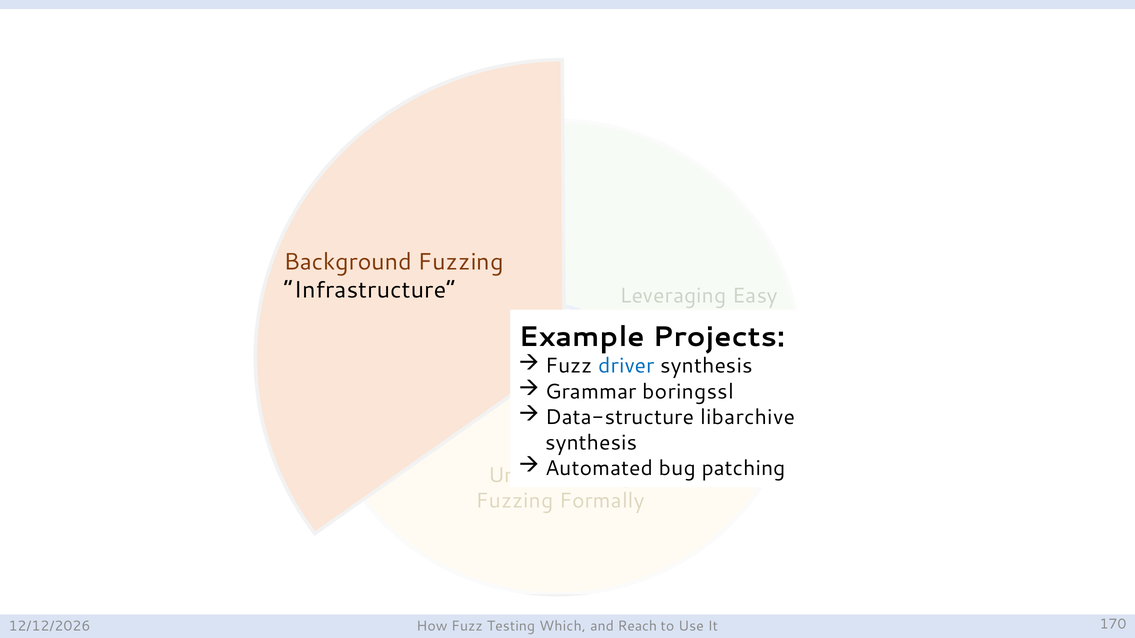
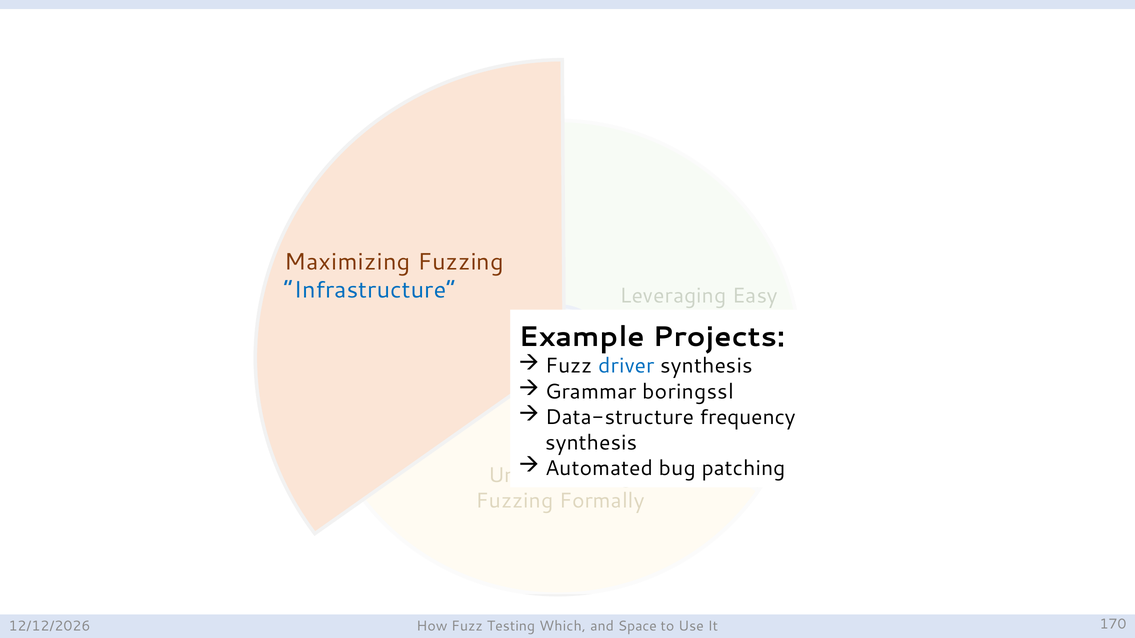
Background: Background -> Maximizing
Infrastructure colour: black -> blue
libarchive: libarchive -> frequency
Reach: Reach -> Space
